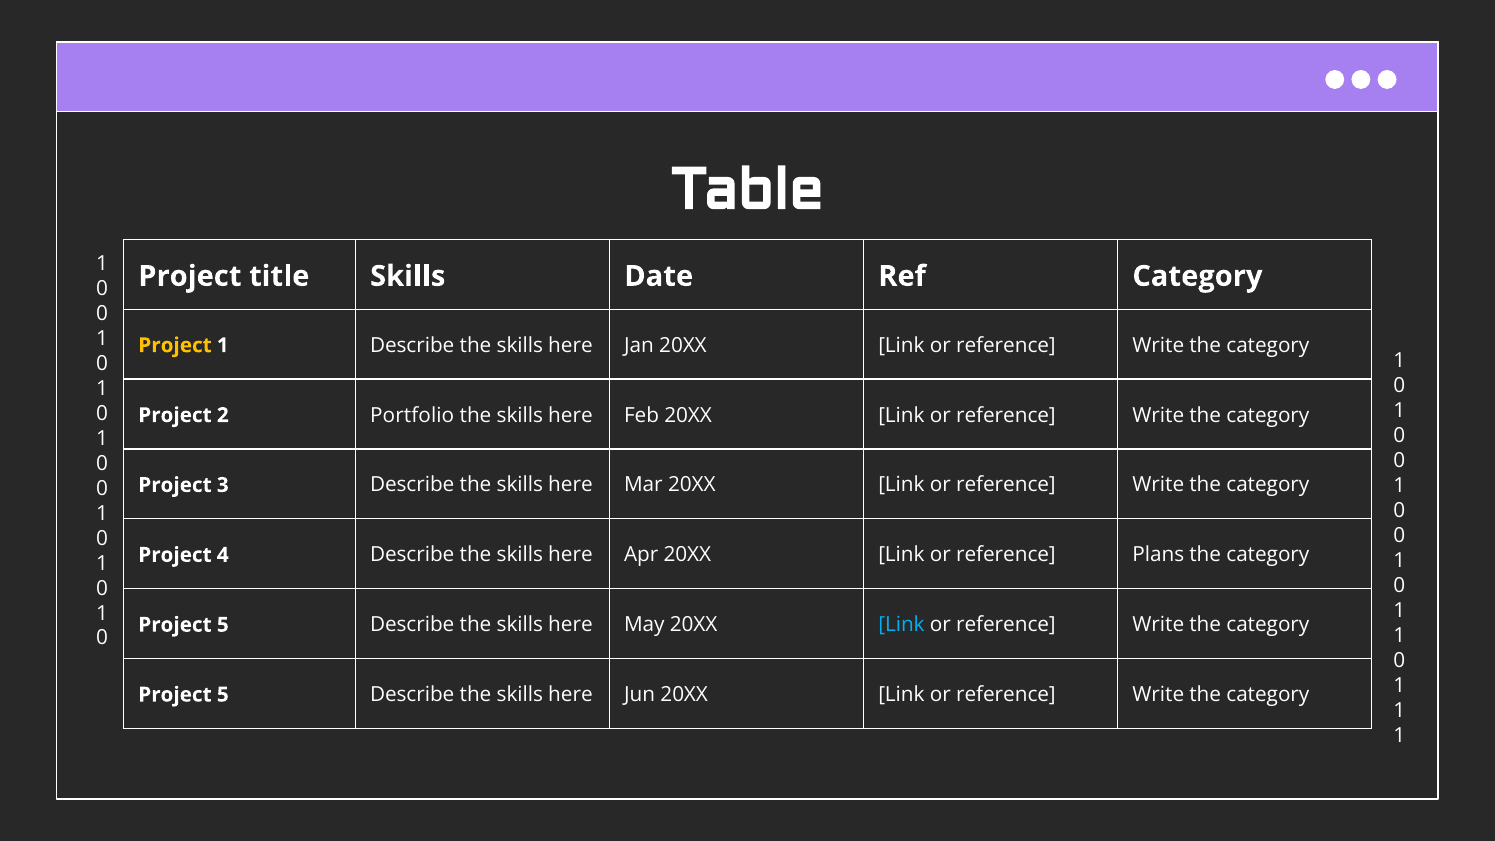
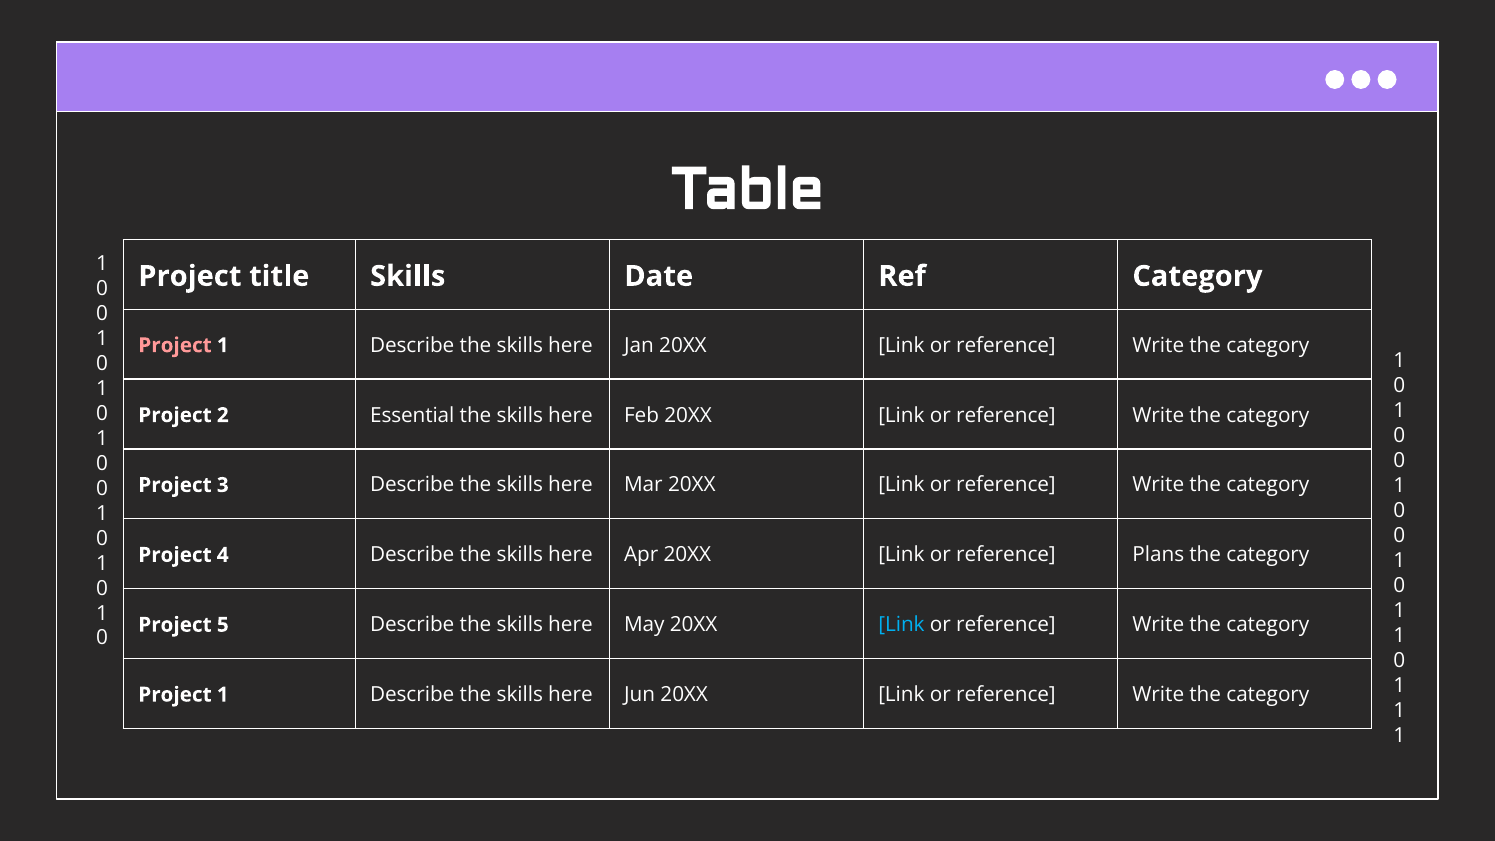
Project at (175, 345) colour: yellow -> pink
Portfolio: Portfolio -> Essential
5 at (223, 695): 5 -> 1
